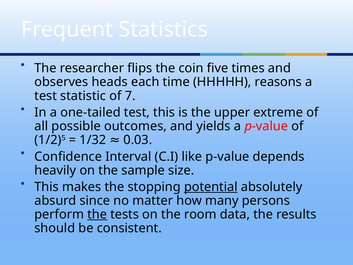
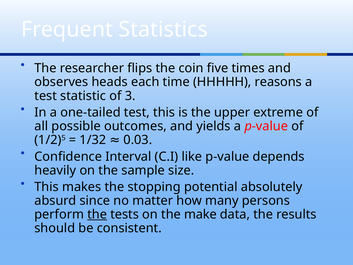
7: 7 -> 3
potential underline: present -> none
room: room -> make
